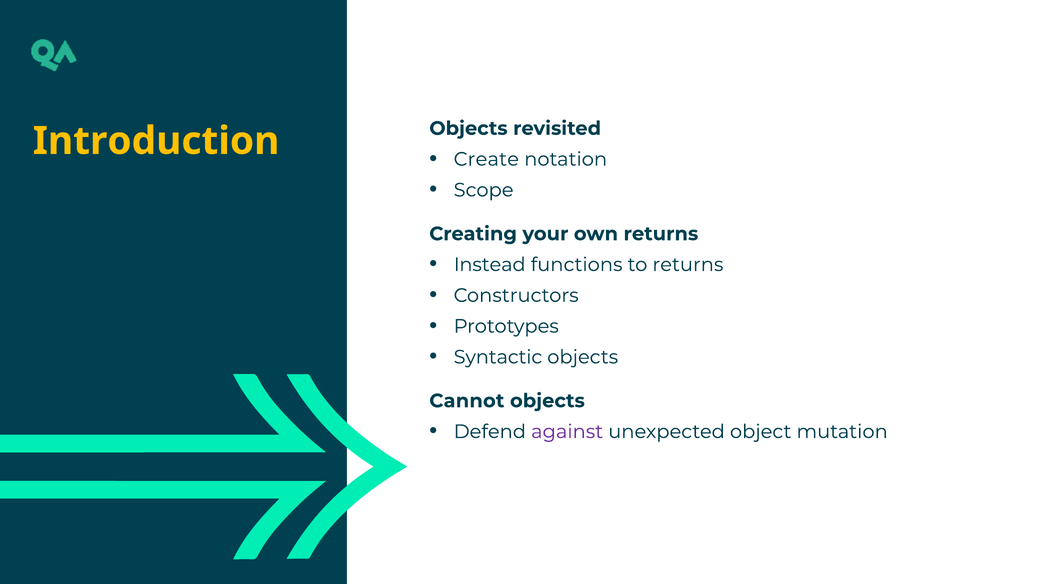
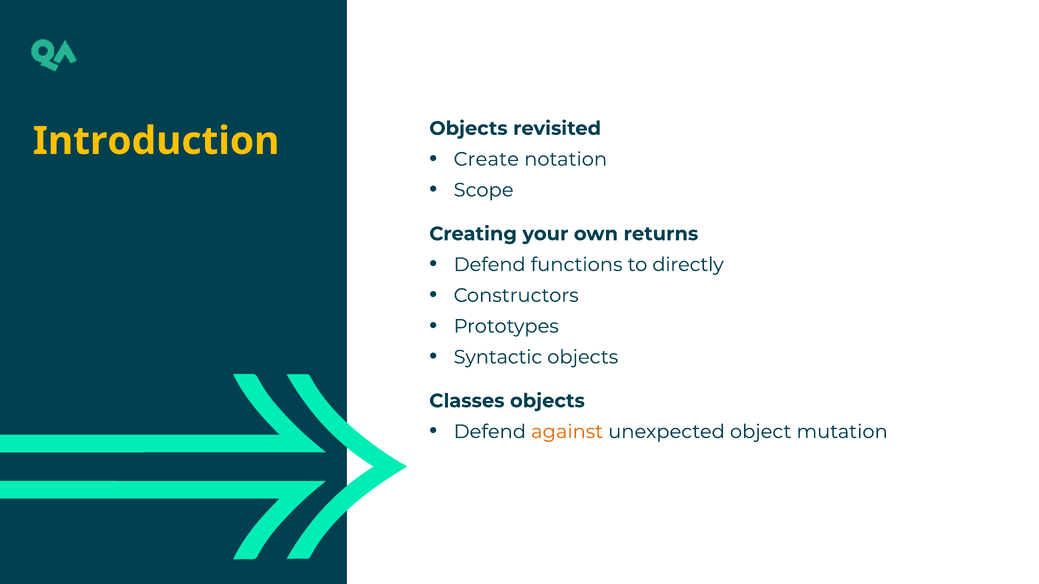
Instead at (490, 265): Instead -> Defend
to returns: returns -> directly
Cannot: Cannot -> Classes
against colour: purple -> orange
